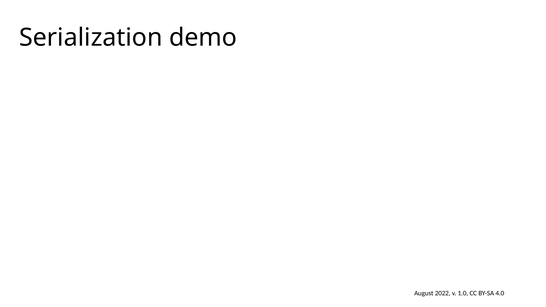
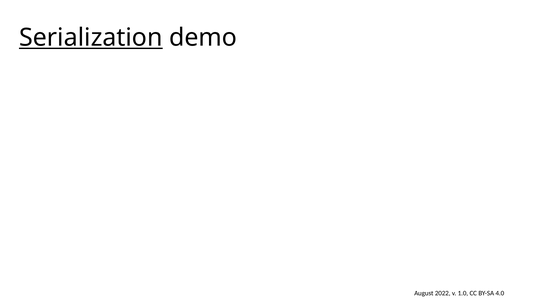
Serialization underline: none -> present
